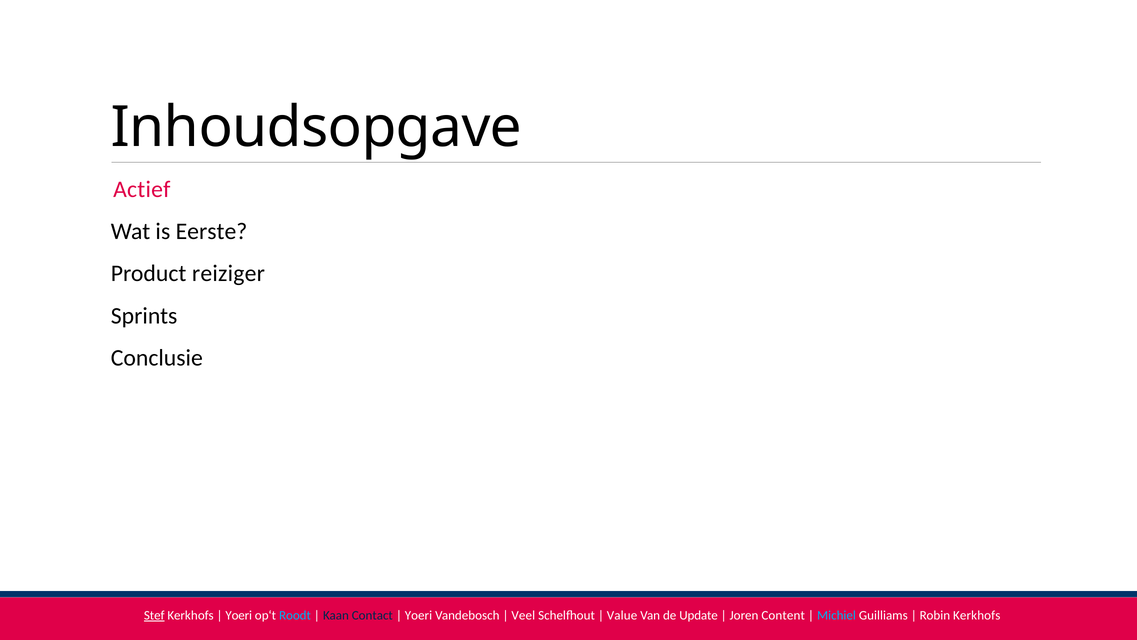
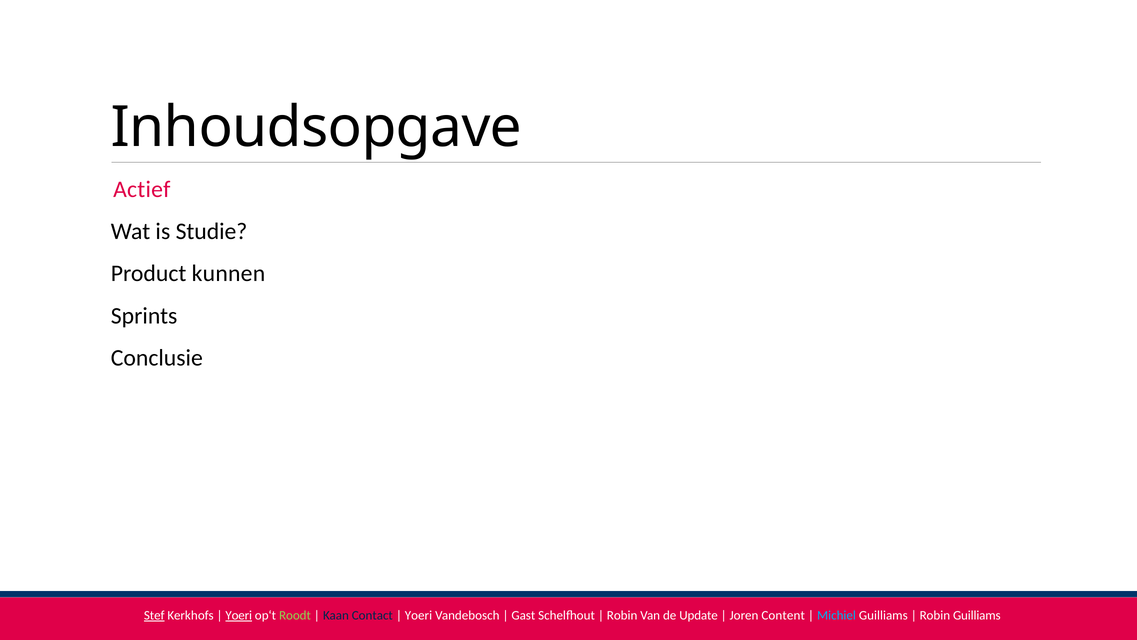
Eerste: Eerste -> Studie
reiziger: reiziger -> kunnen
Yoeri at (239, 615) underline: none -> present
Roodt colour: light blue -> light green
Veel: Veel -> Gast
Value at (622, 615): Value -> Robin
Robin Kerkhofs: Kerkhofs -> Guilliams
